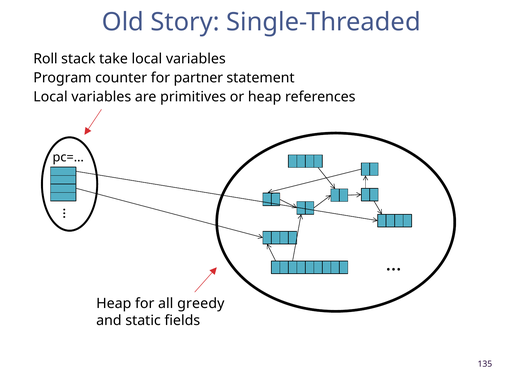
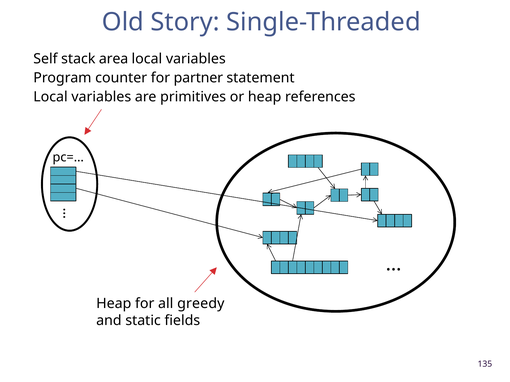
Roll: Roll -> Self
take: take -> area
